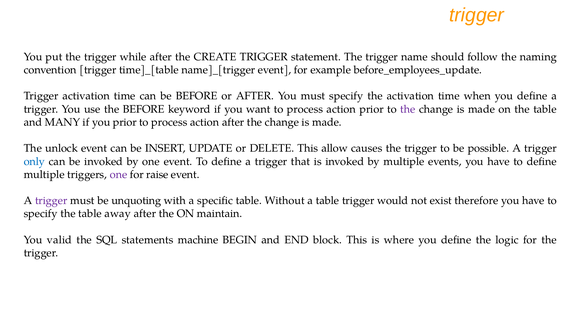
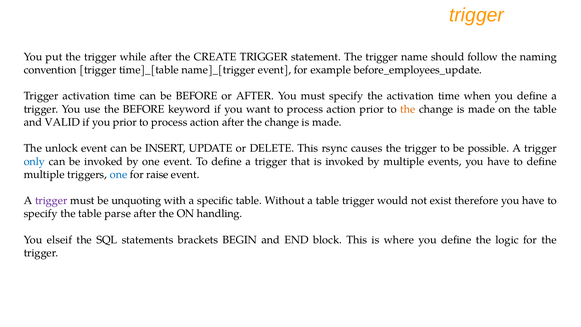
the at (408, 109) colour: purple -> orange
MANY: MANY -> VALID
allow: allow -> rsync
one at (118, 174) colour: purple -> blue
away: away -> parse
maintain: maintain -> handling
valid: valid -> elseif
machine: machine -> brackets
